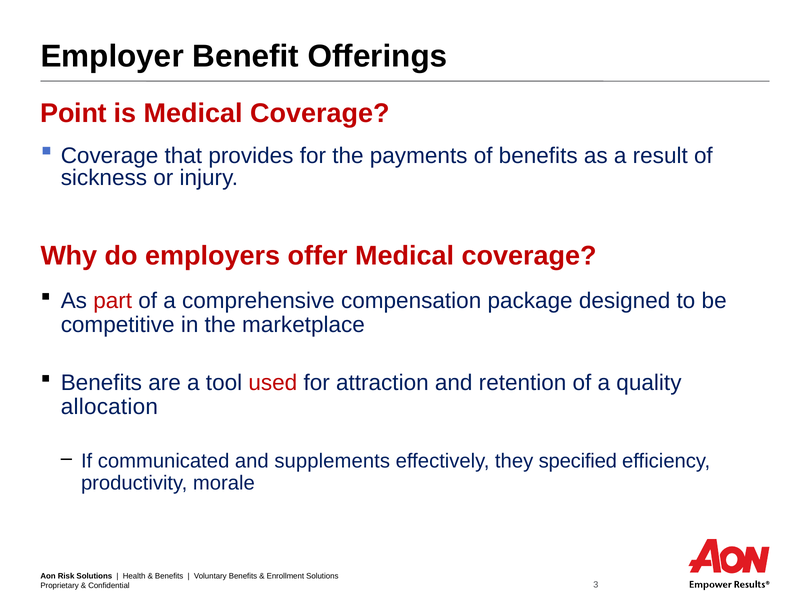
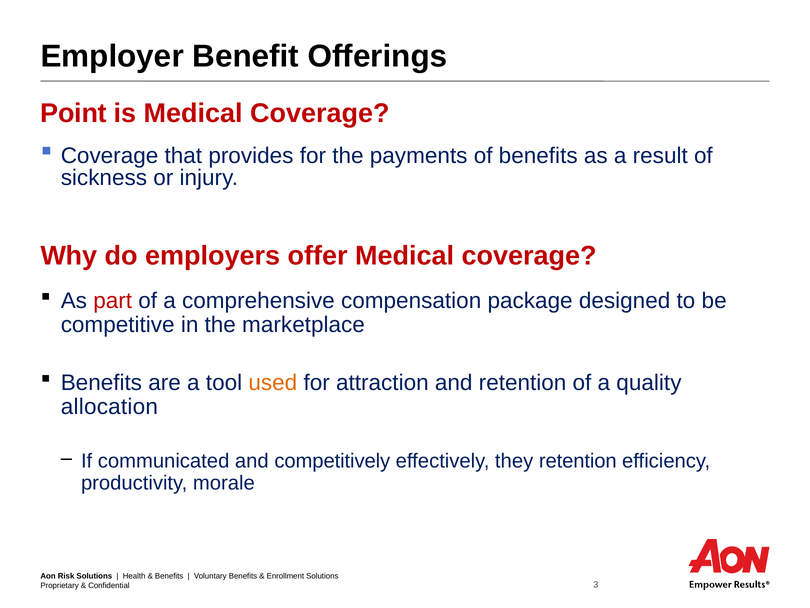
used colour: red -> orange
supplements: supplements -> competitively
they specified: specified -> retention
